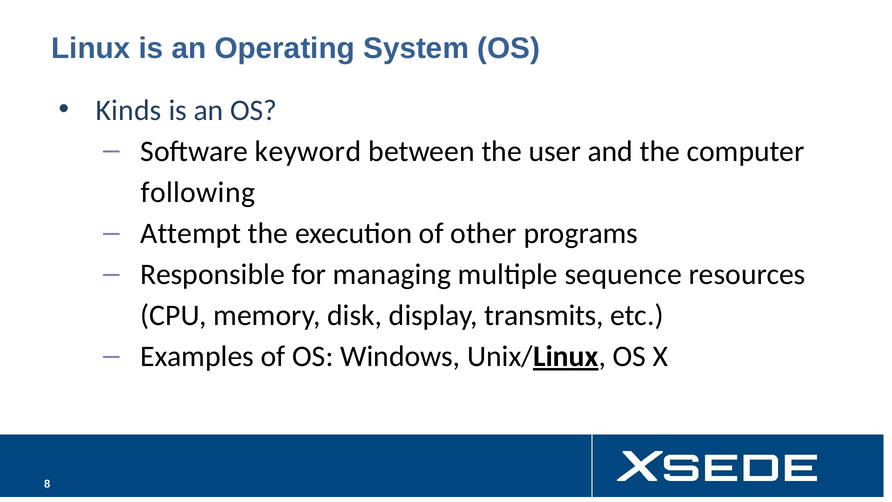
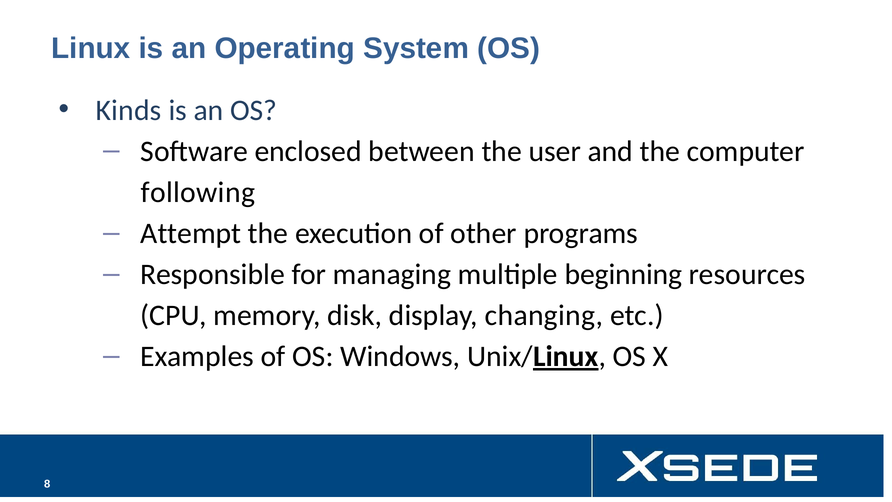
keyword: keyword -> enclosed
sequence: sequence -> beginning
transmits: transmits -> changing
